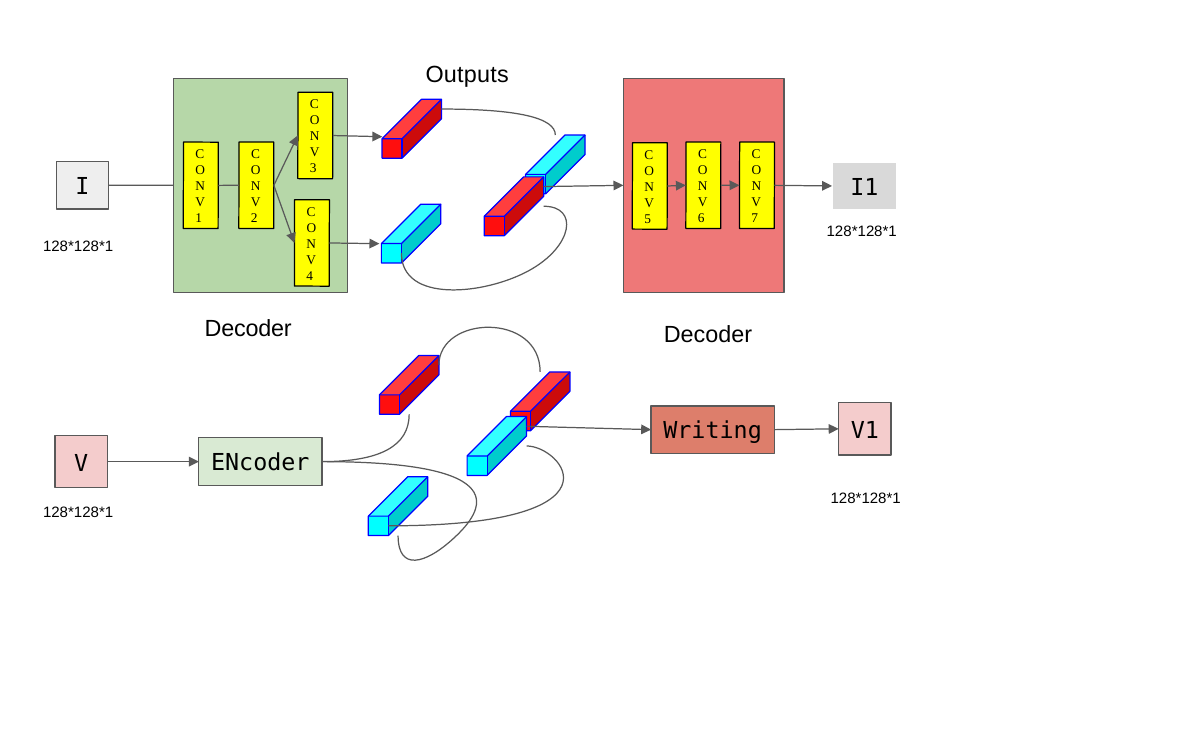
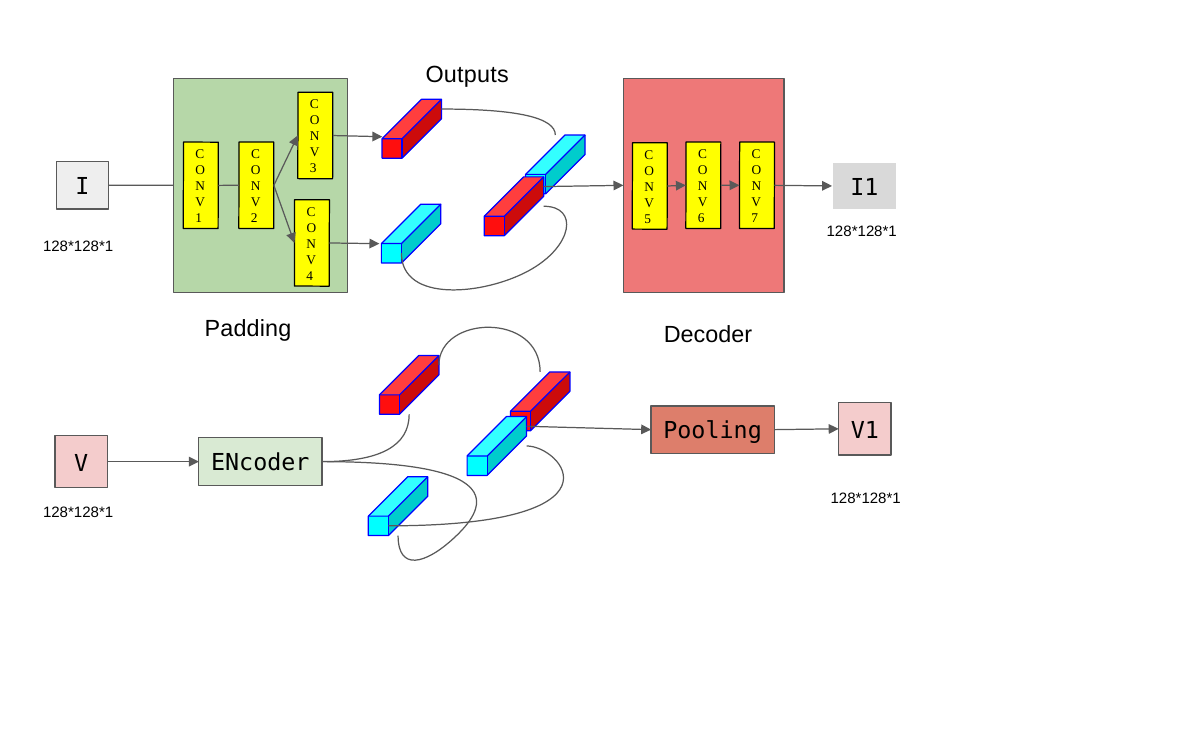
Decoder at (248, 329): Decoder -> Padding
Writing: Writing -> Pooling
